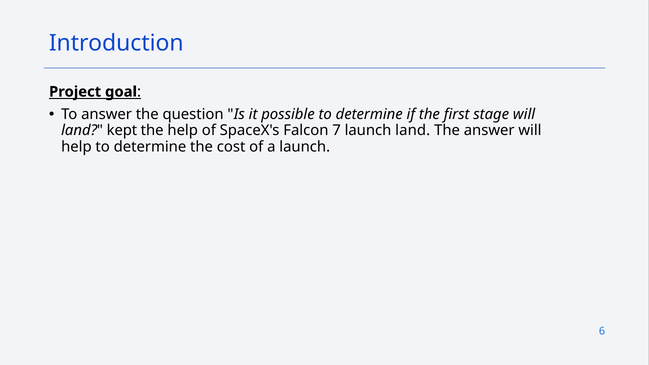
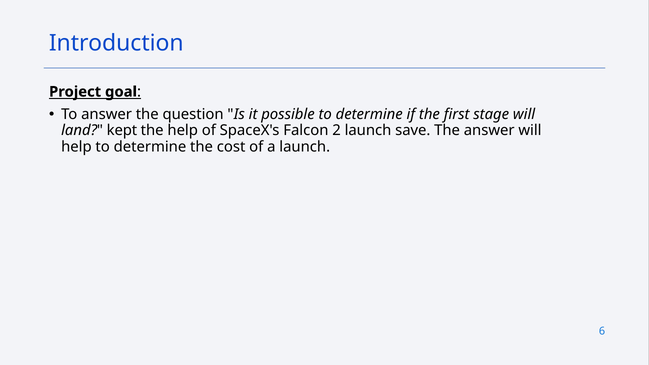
7: 7 -> 2
launch land: land -> save
